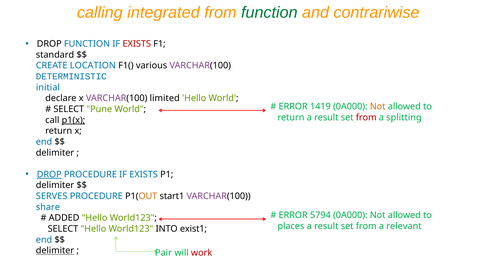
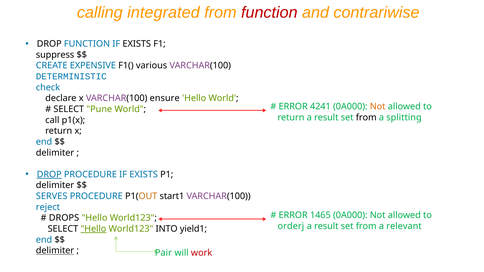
function at (269, 13) colour: green -> red
EXISTS at (137, 44) colour: red -> black
standard: standard -> suppress
LOCATION: LOCATION -> EXPENSIVE
initial: initial -> check
limited: limited -> ensure
1419: 1419 -> 4241
from at (366, 118) colour: red -> black
p1(x underline: present -> none
share: share -> reject
5794: 5794 -> 1465
ADDED: ADDED -> DROPS
places: places -> orderj
Hello at (93, 229) underline: none -> present
exist1: exist1 -> yield1
